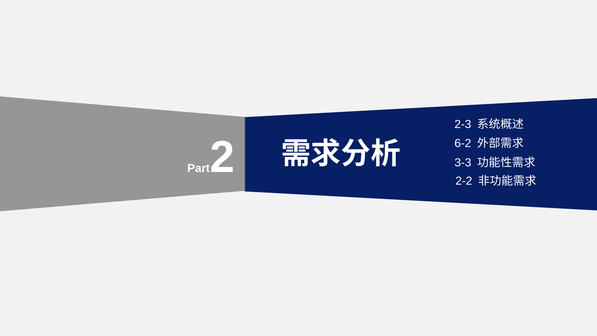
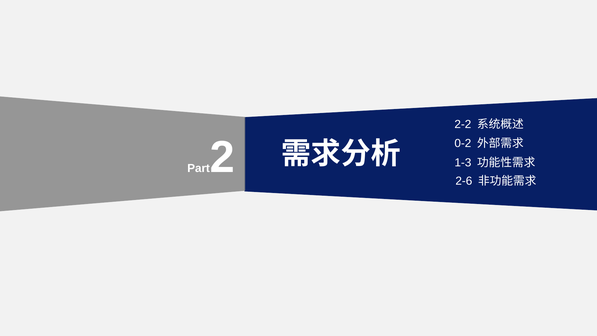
2-3: 2-3 -> 2-2
6-2: 6-2 -> 0-2
3-3: 3-3 -> 1-3
2-2: 2-2 -> 2-6
